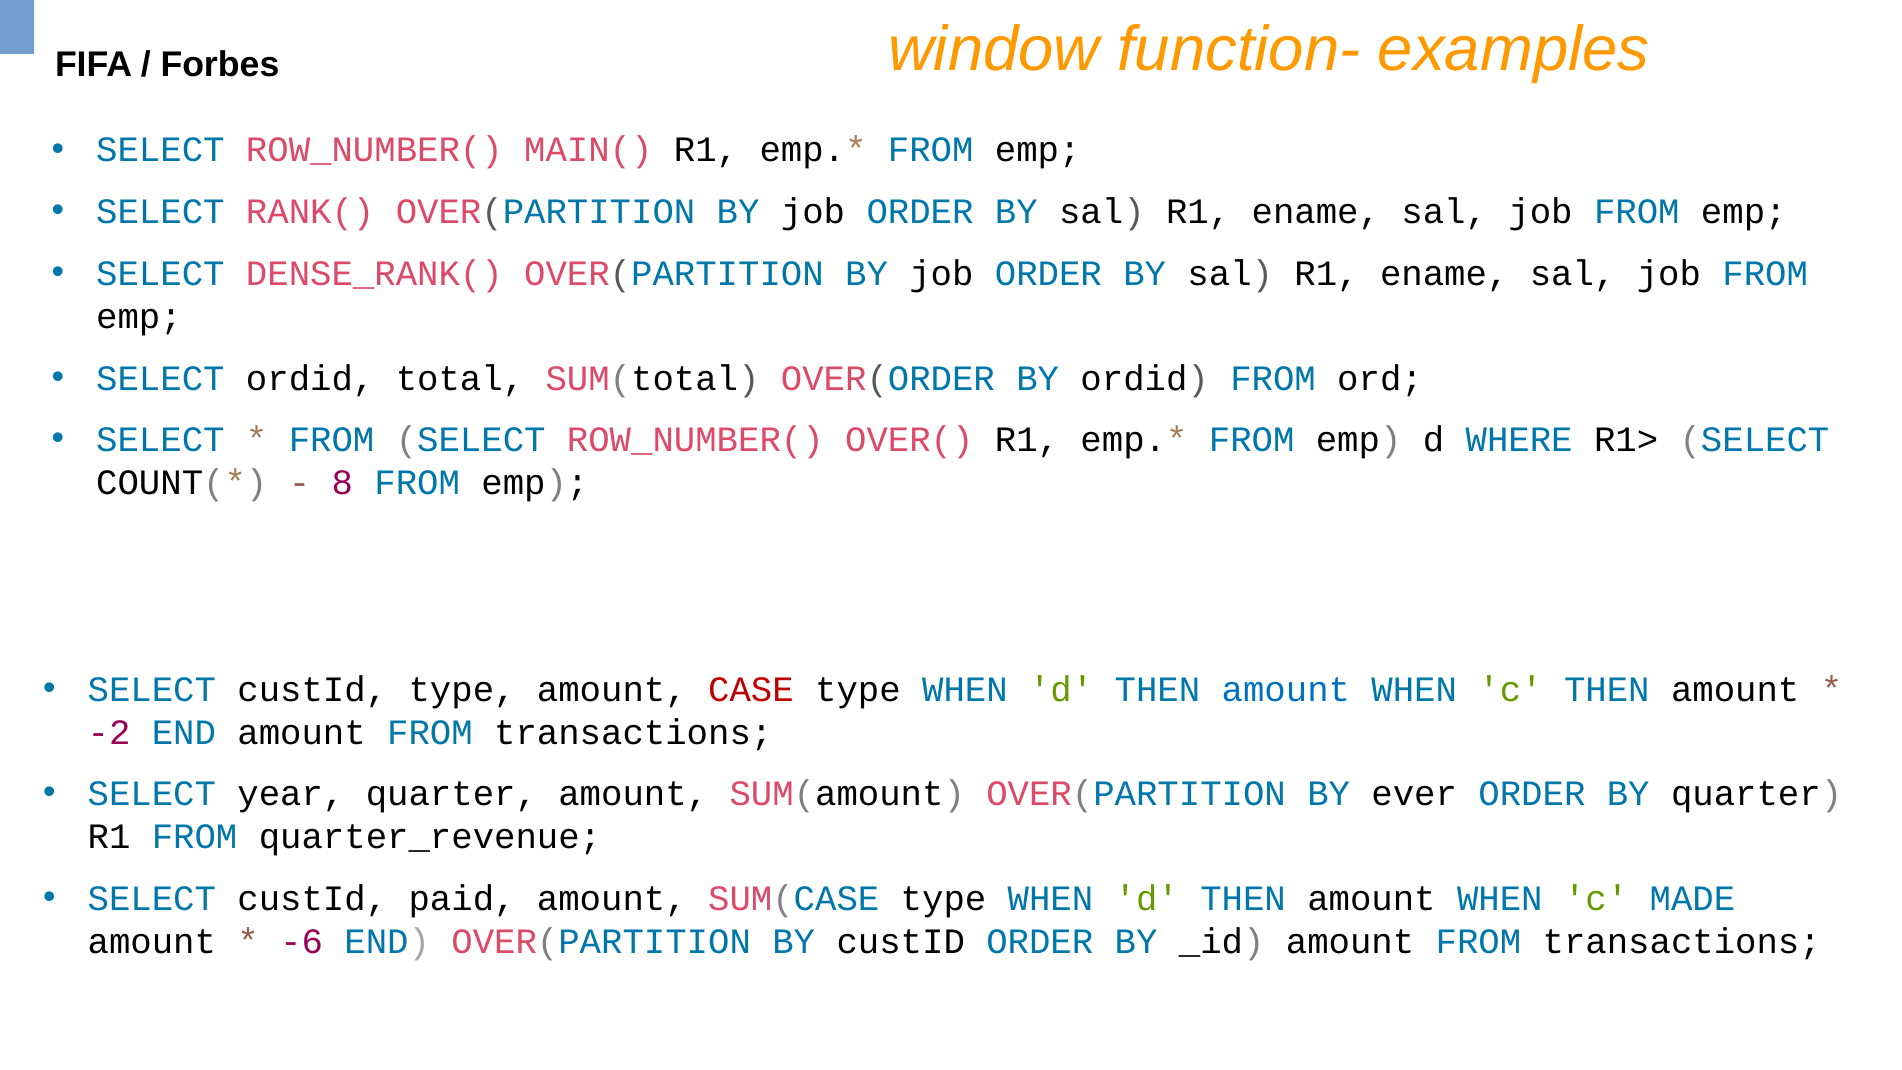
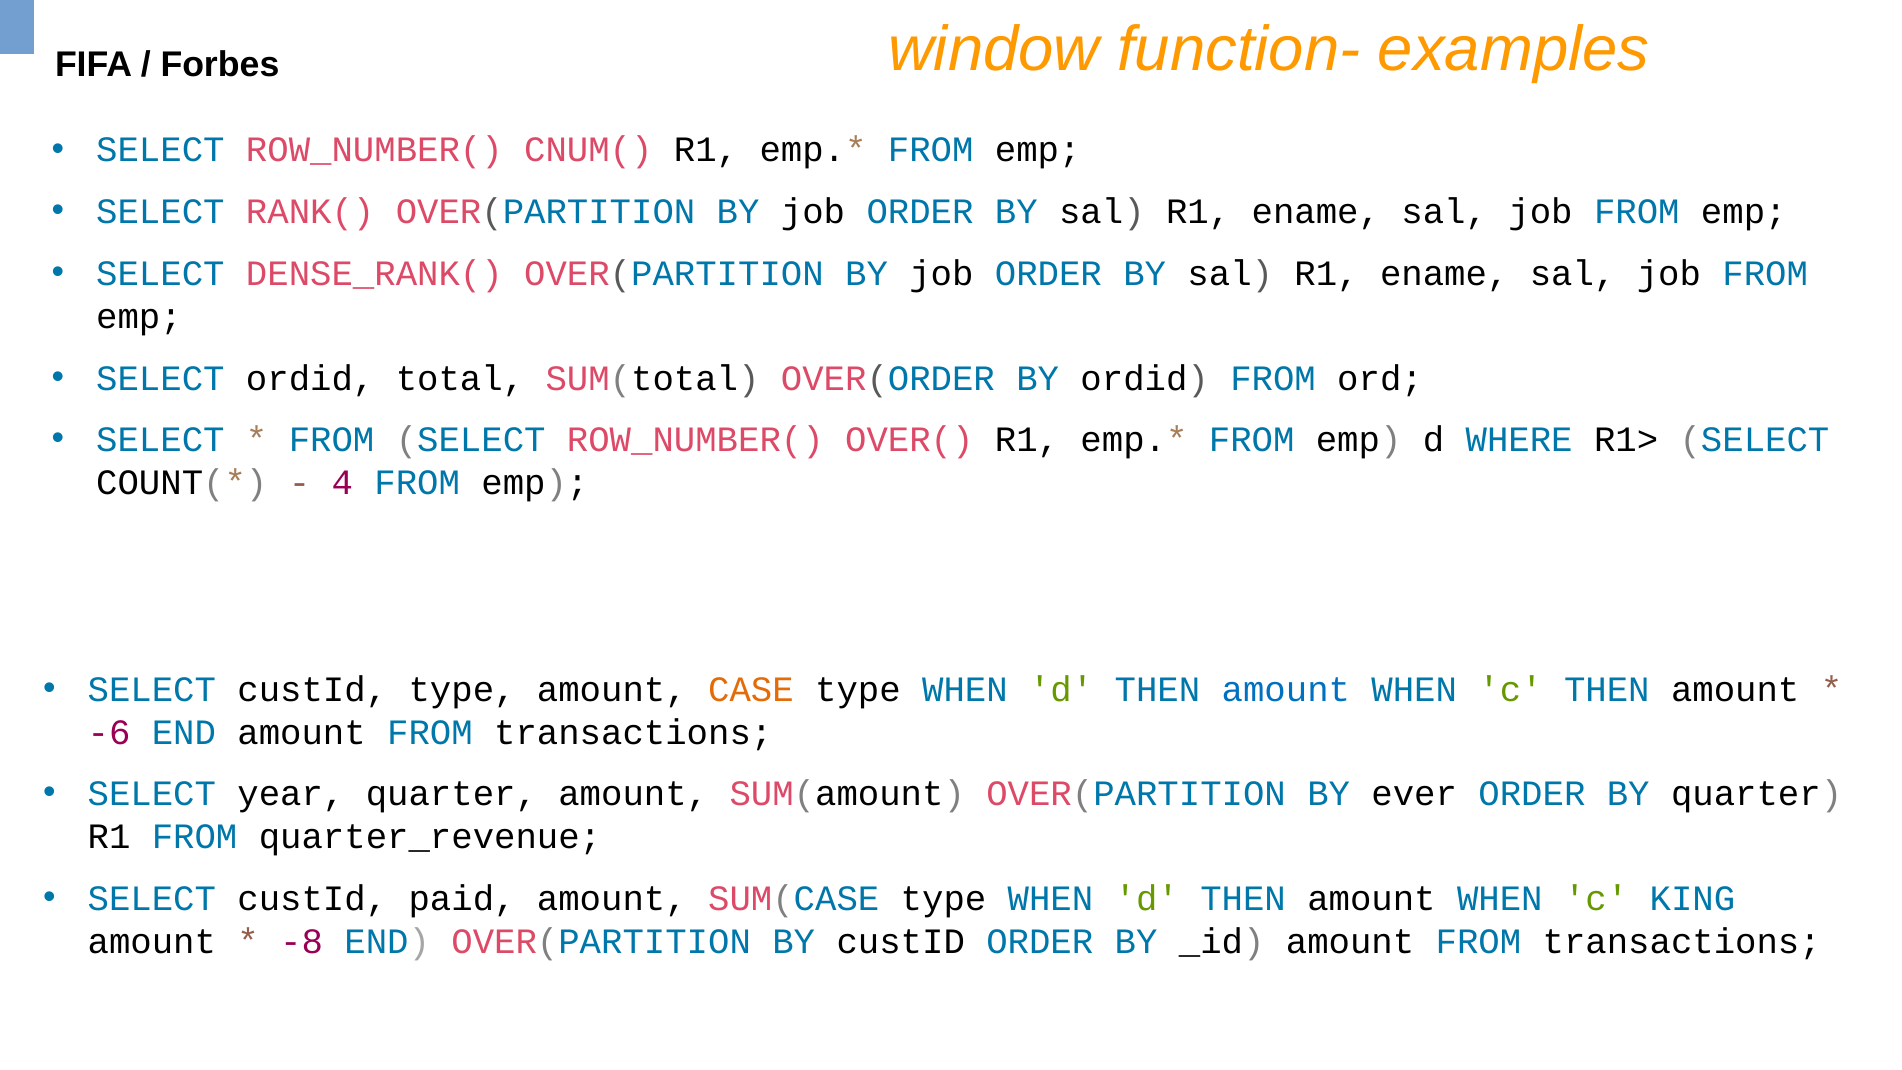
MAIN(: MAIN( -> CNUM(
8: 8 -> 4
CASE colour: red -> orange
-2: -2 -> -6
MADE: MADE -> KING
-6: -6 -> -8
